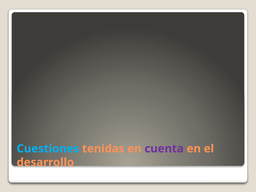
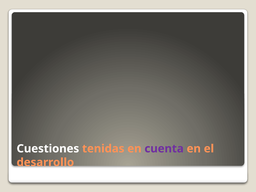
Cuestiones colour: light blue -> white
